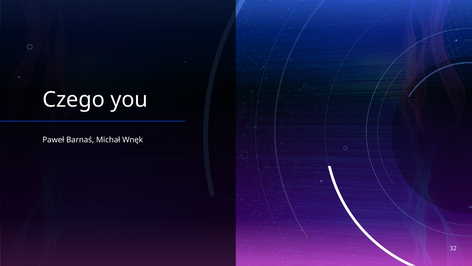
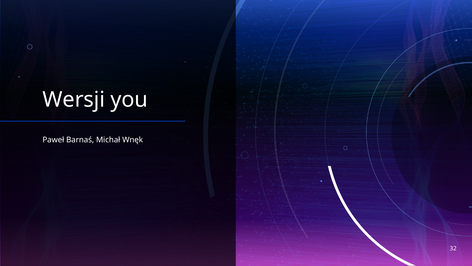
Czego: Czego -> Wersji
